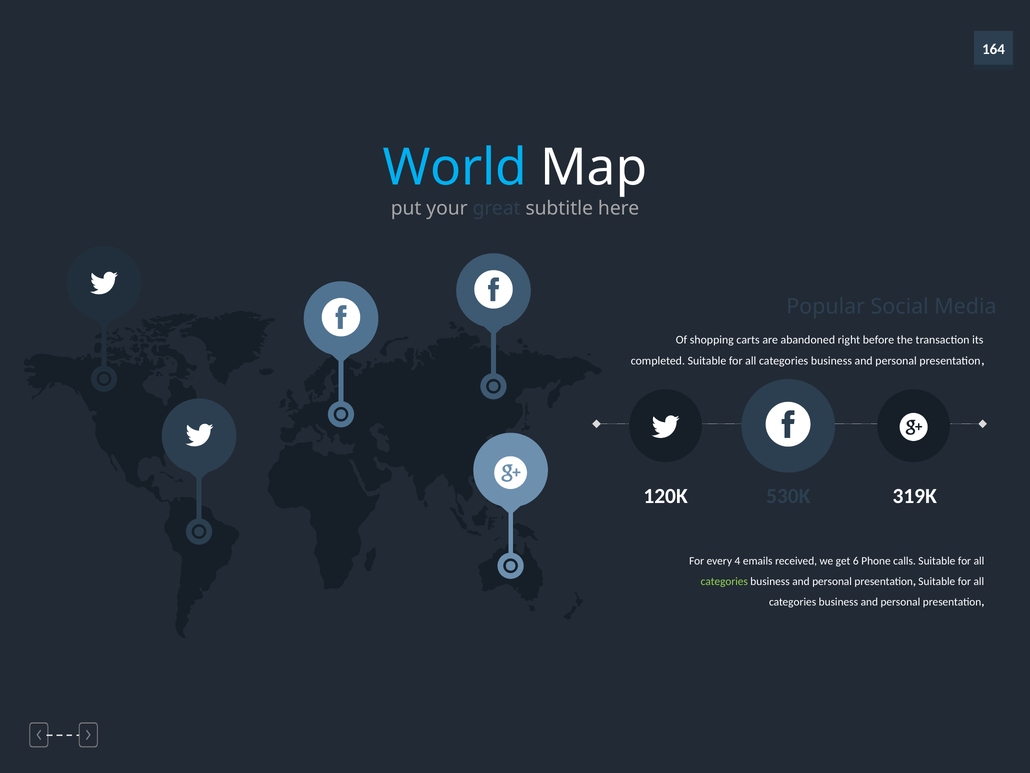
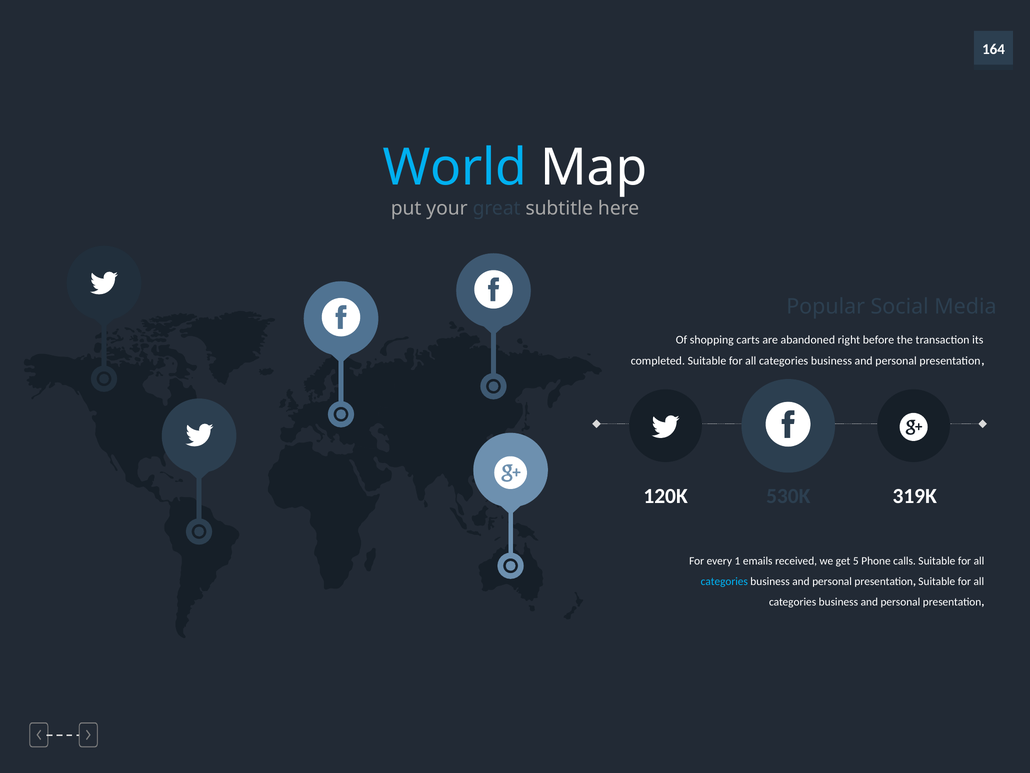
4: 4 -> 1
6: 6 -> 5
categories at (724, 581) colour: light green -> light blue
